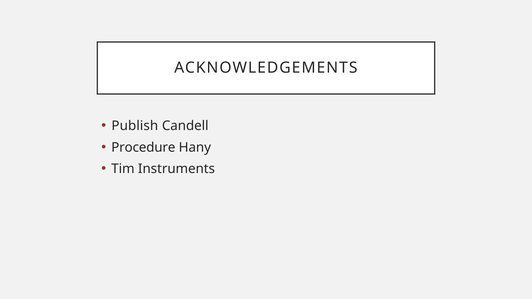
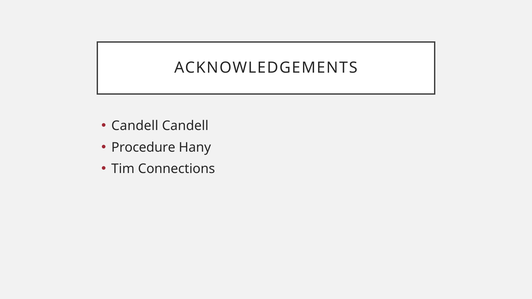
Publish at (135, 126): Publish -> Candell
Instruments: Instruments -> Connections
